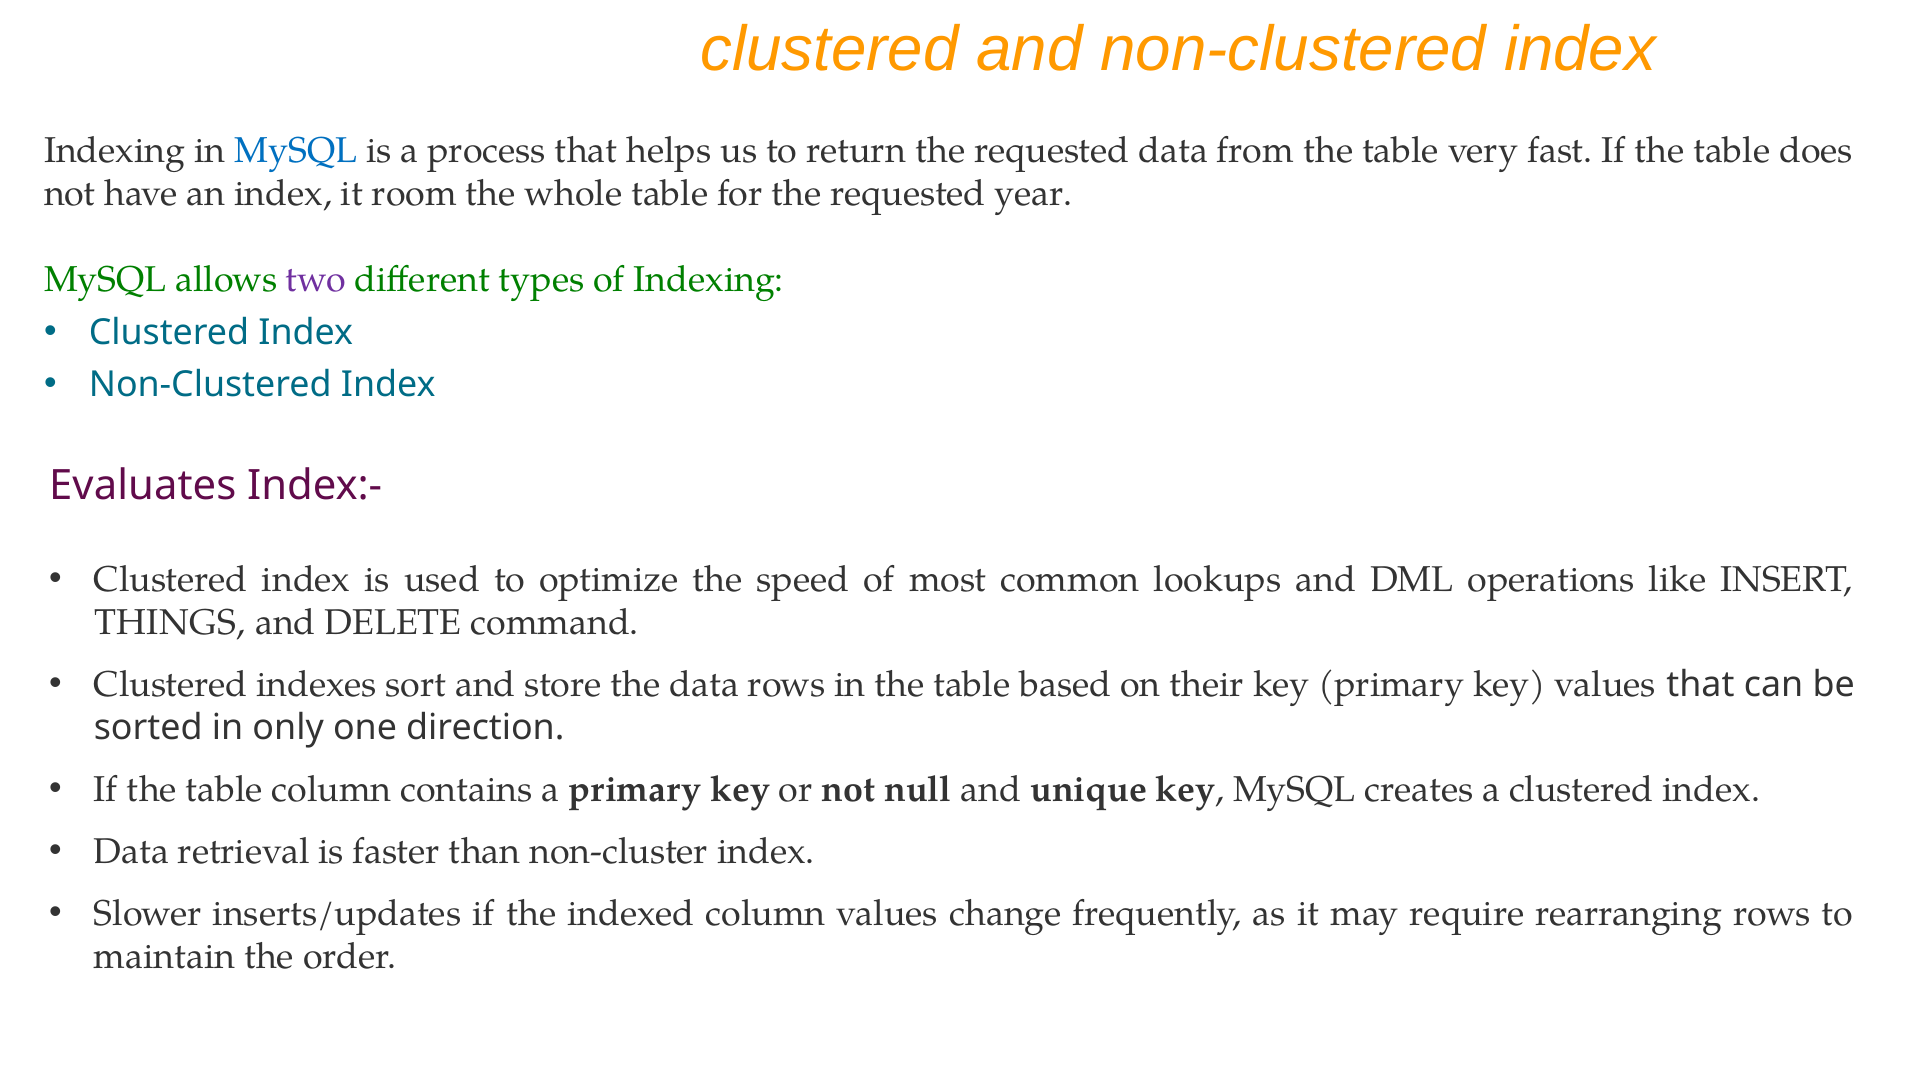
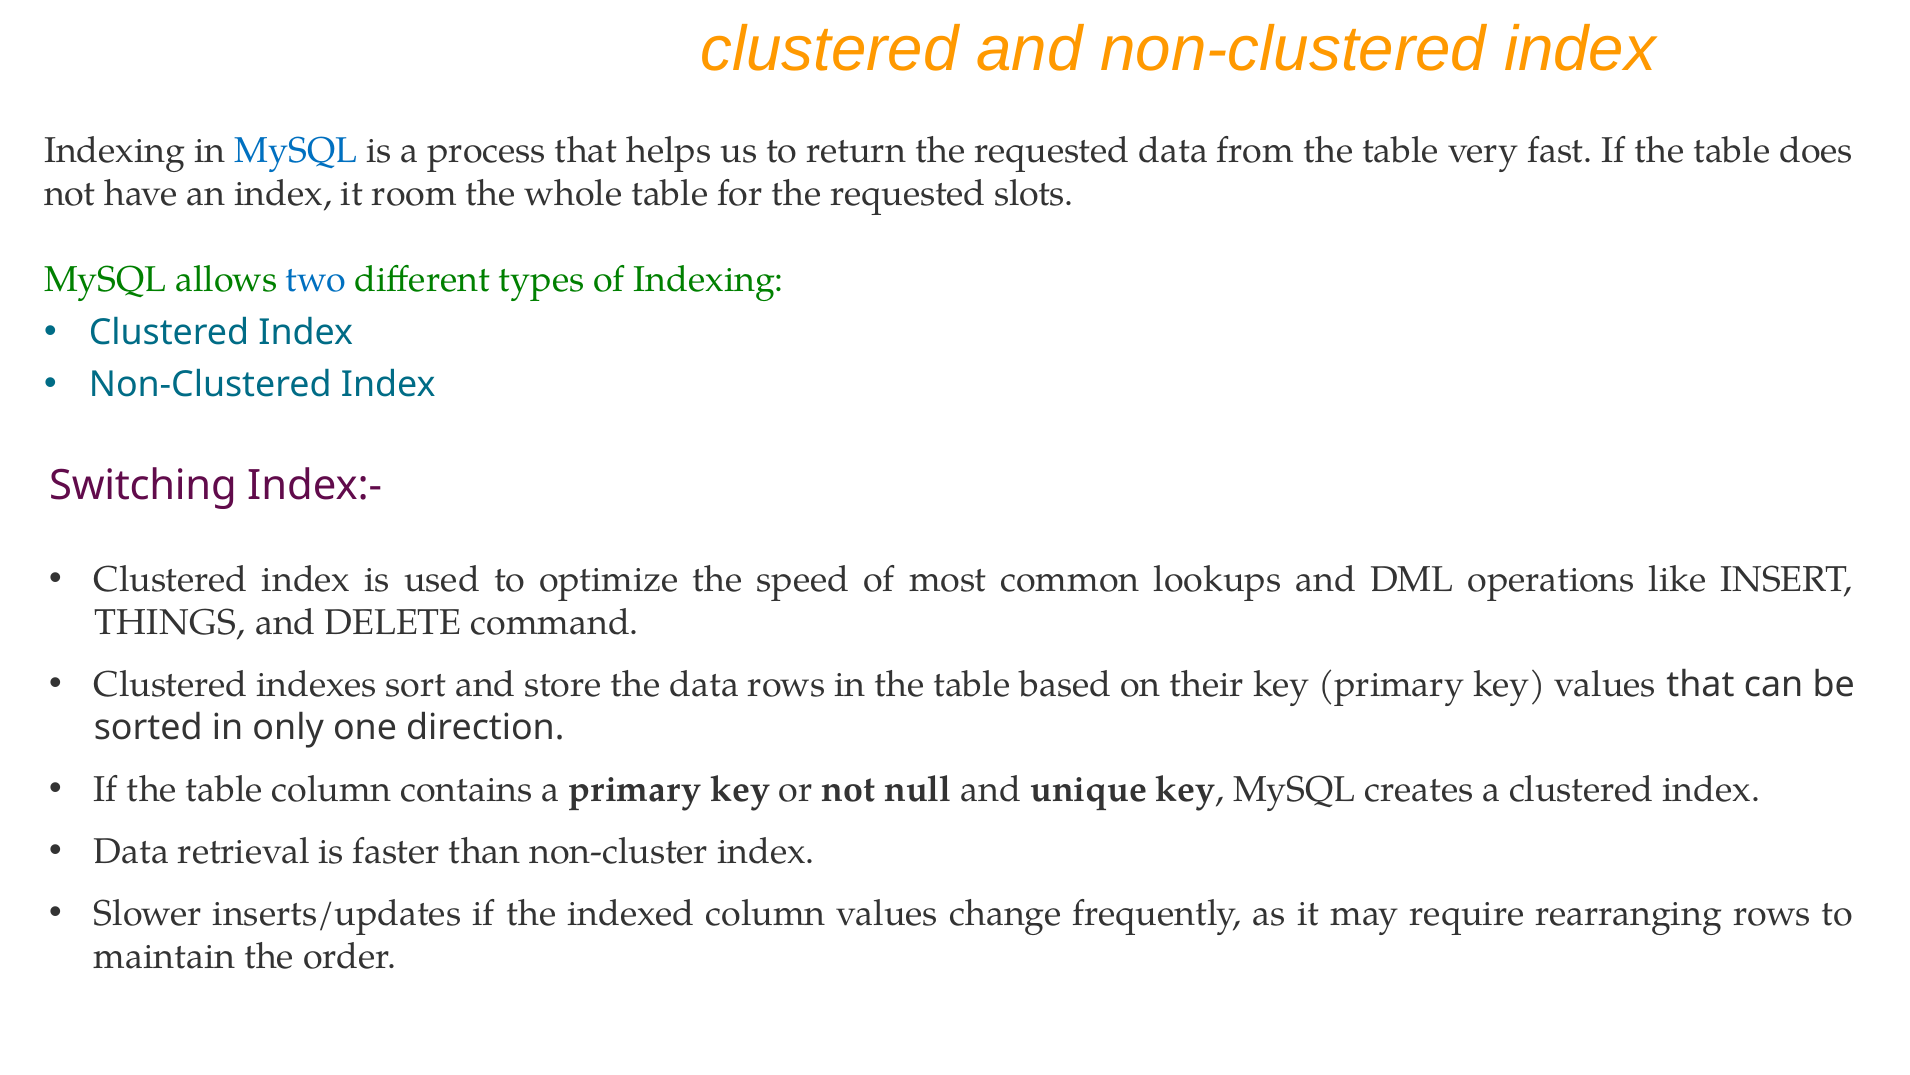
year: year -> slots
two colour: purple -> blue
Evaluates: Evaluates -> Switching
